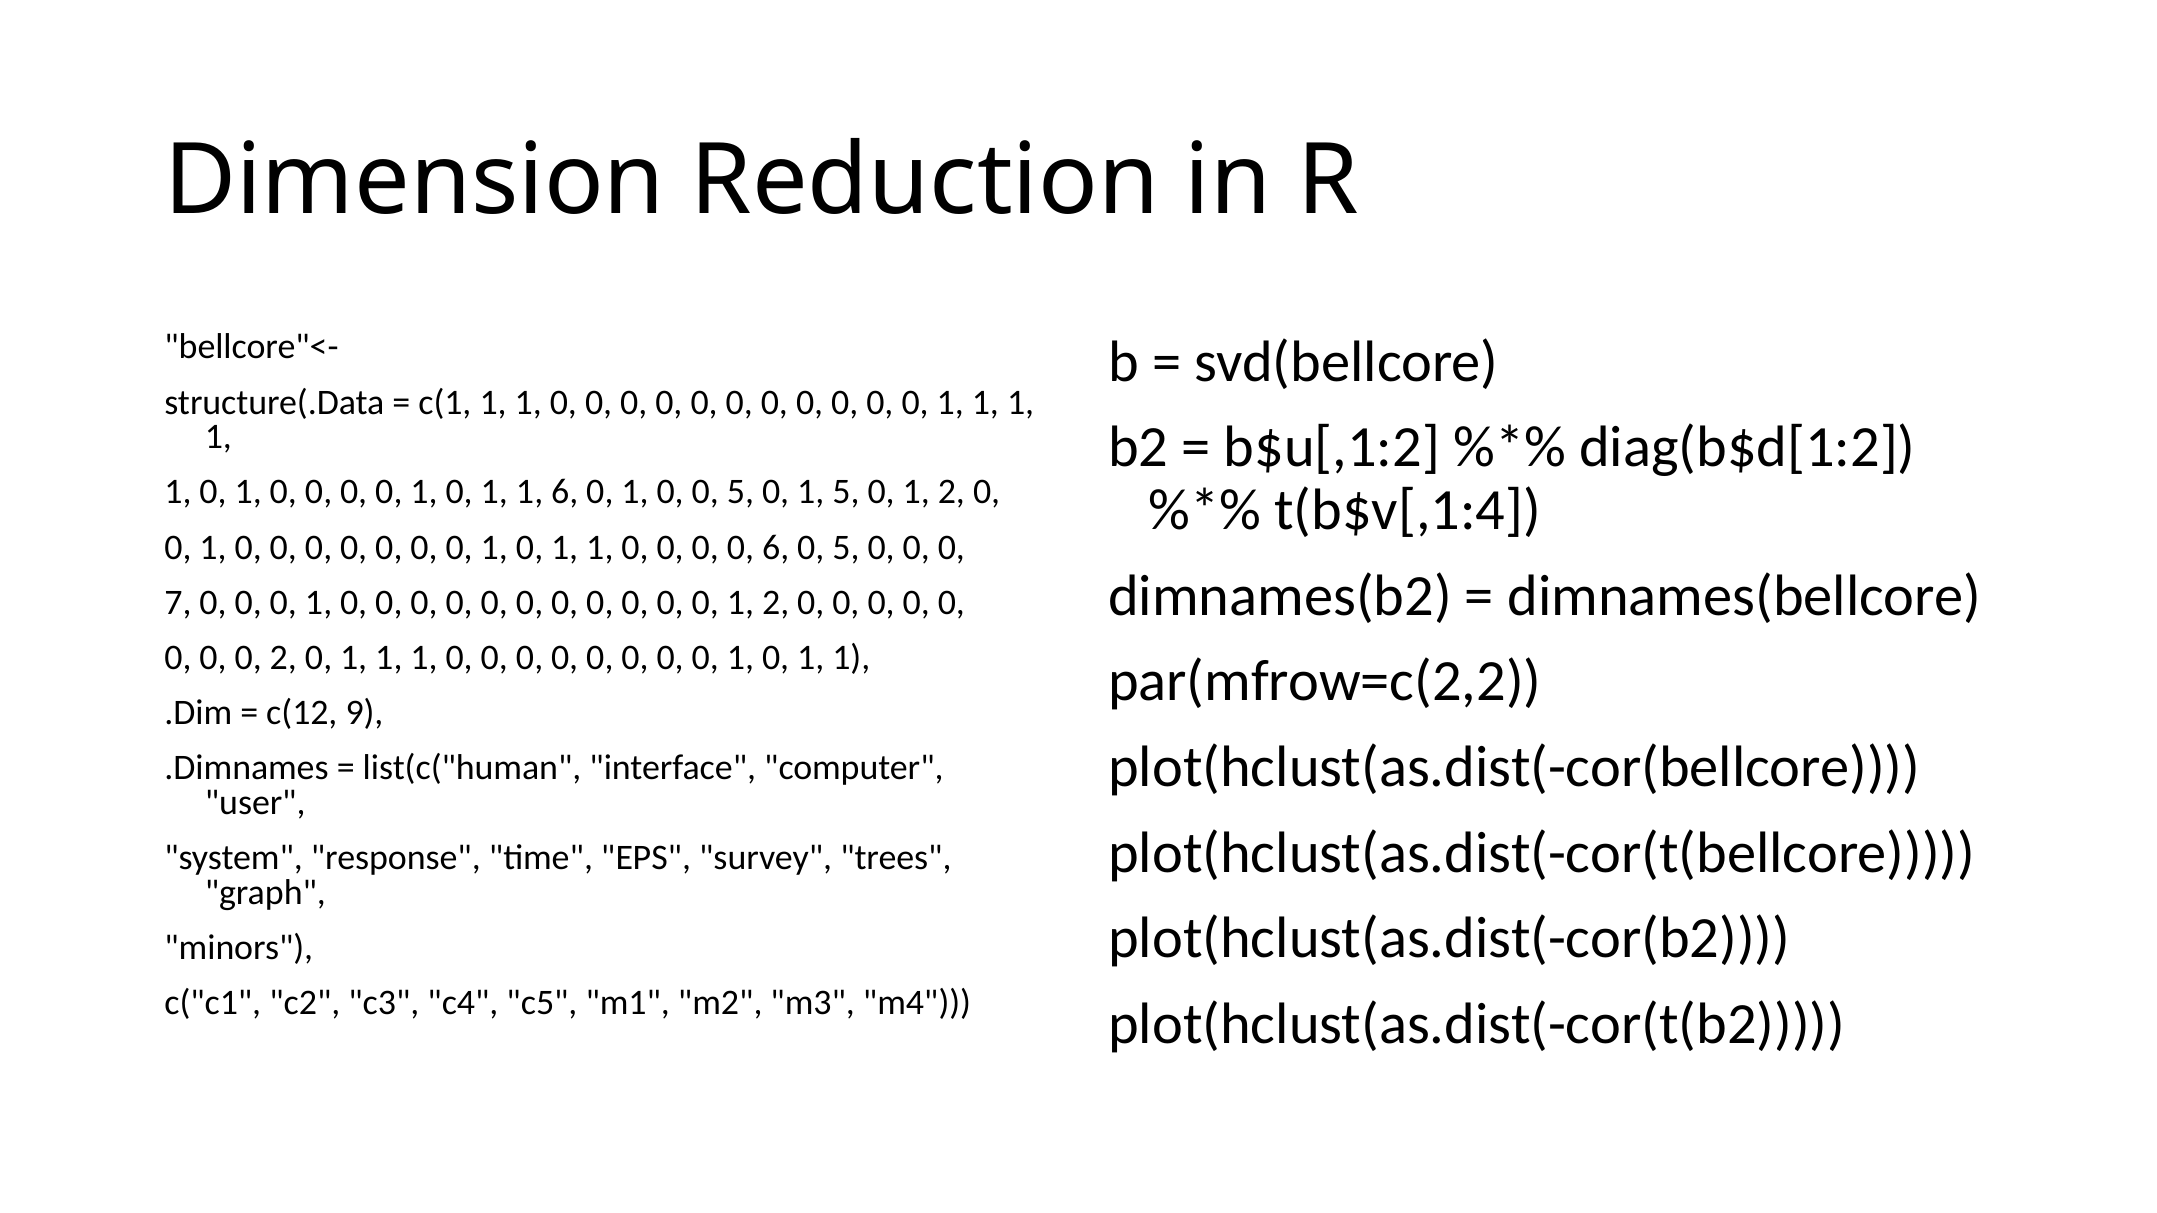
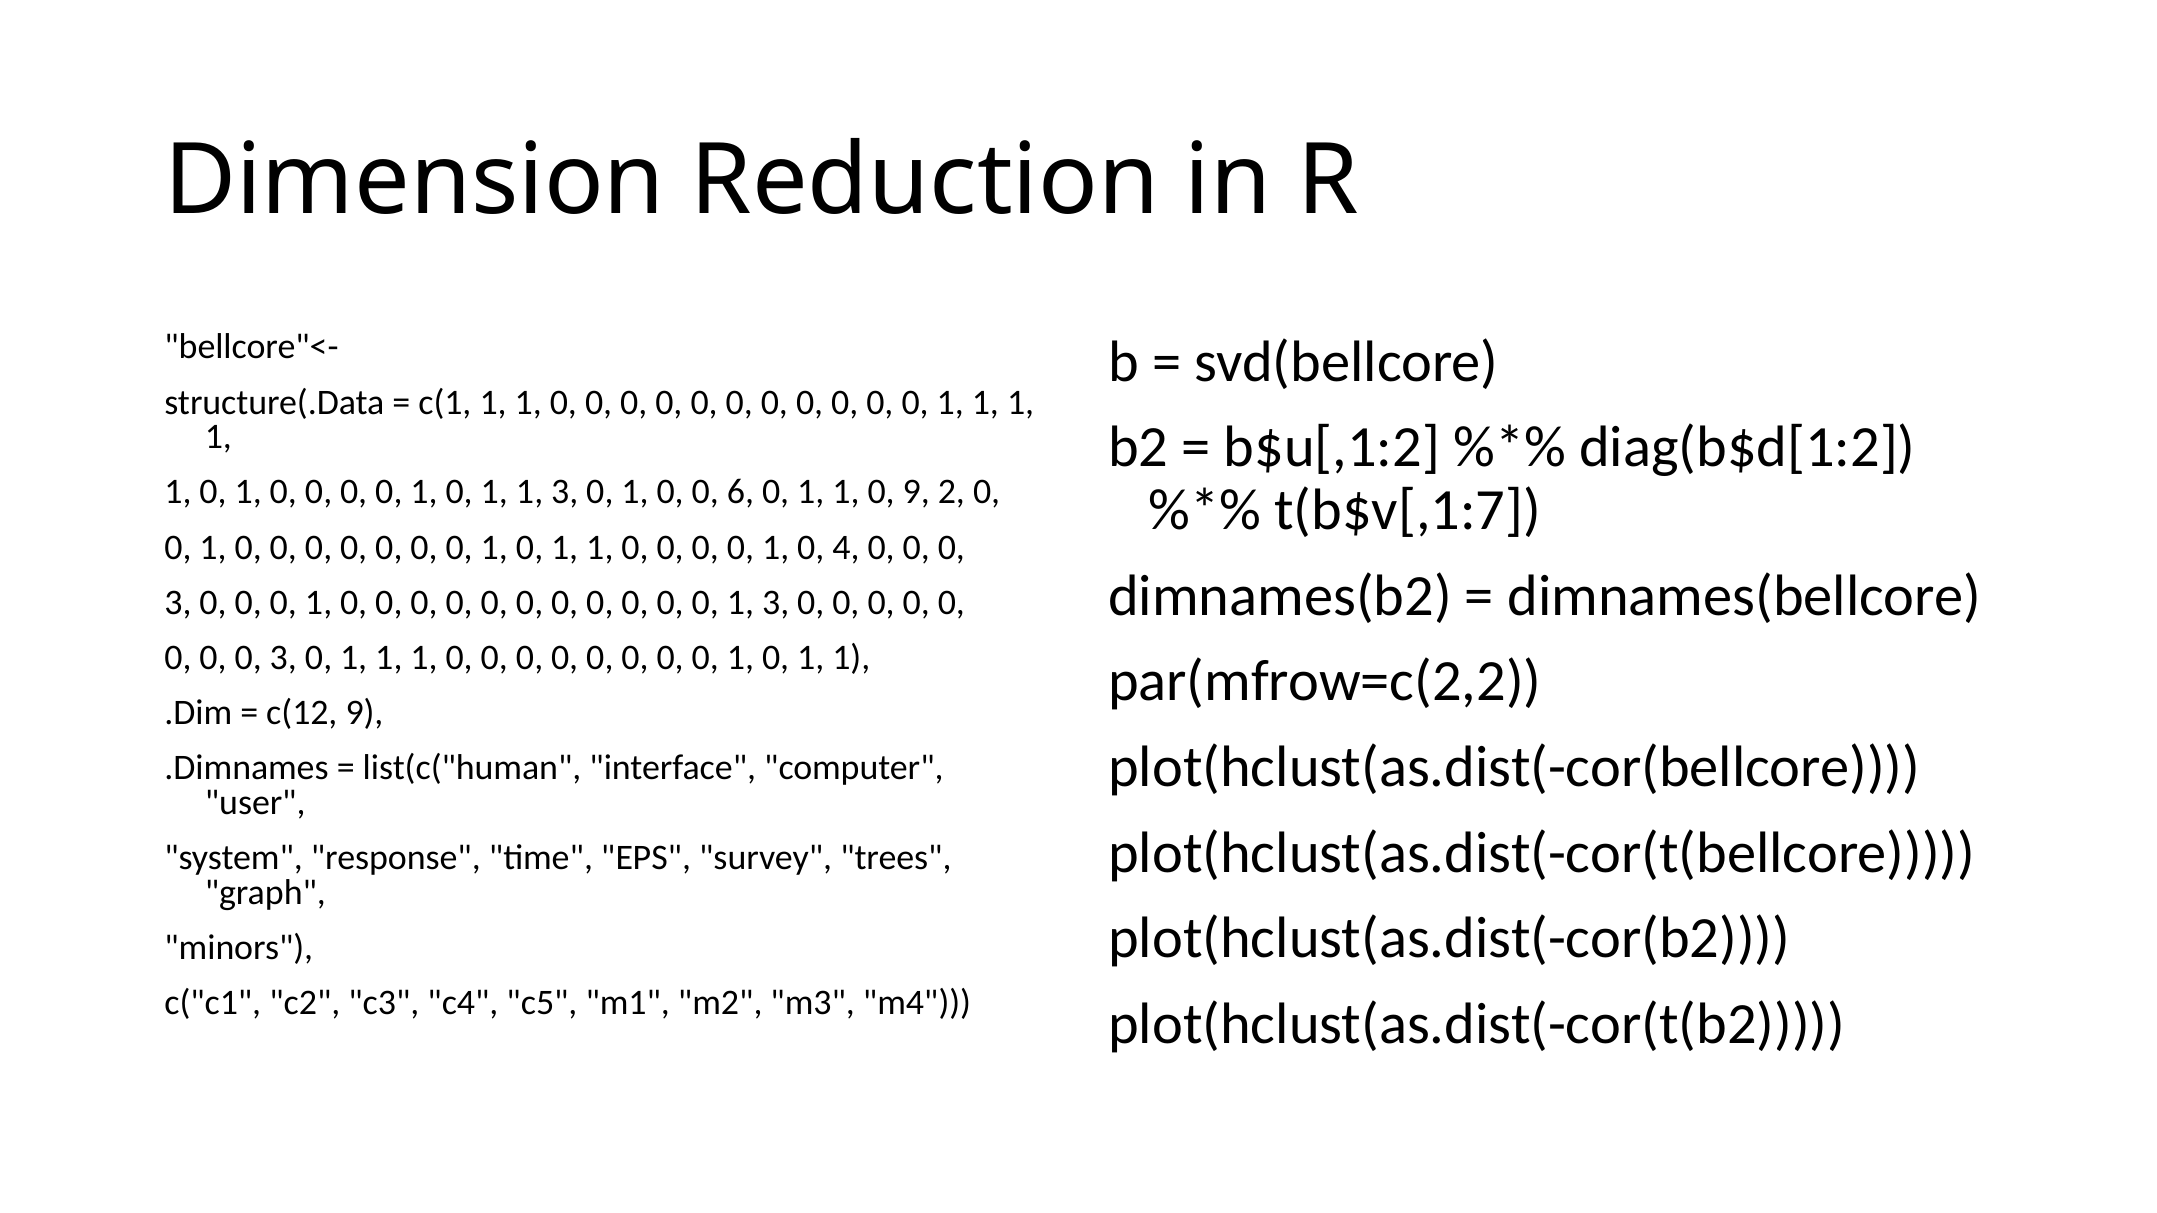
1 1 6: 6 -> 3
0 0 5: 5 -> 6
5 at (846, 492): 5 -> 1
1 at (916, 492): 1 -> 9
t(b$v[,1:4: t(b$v[,1:4 -> t(b$v[,1:7
6 at (776, 547): 6 -> 1
5 at (846, 547): 5 -> 4
7 at (178, 602): 7 -> 3
0 0 1 2: 2 -> 3
2 at (283, 658): 2 -> 3
